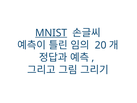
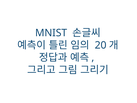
MNIST underline: present -> none
